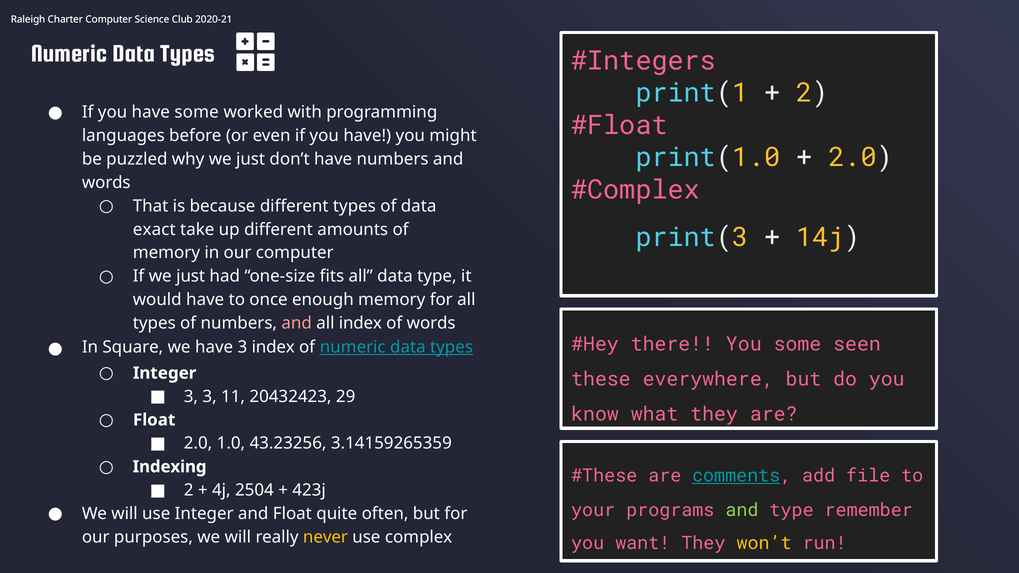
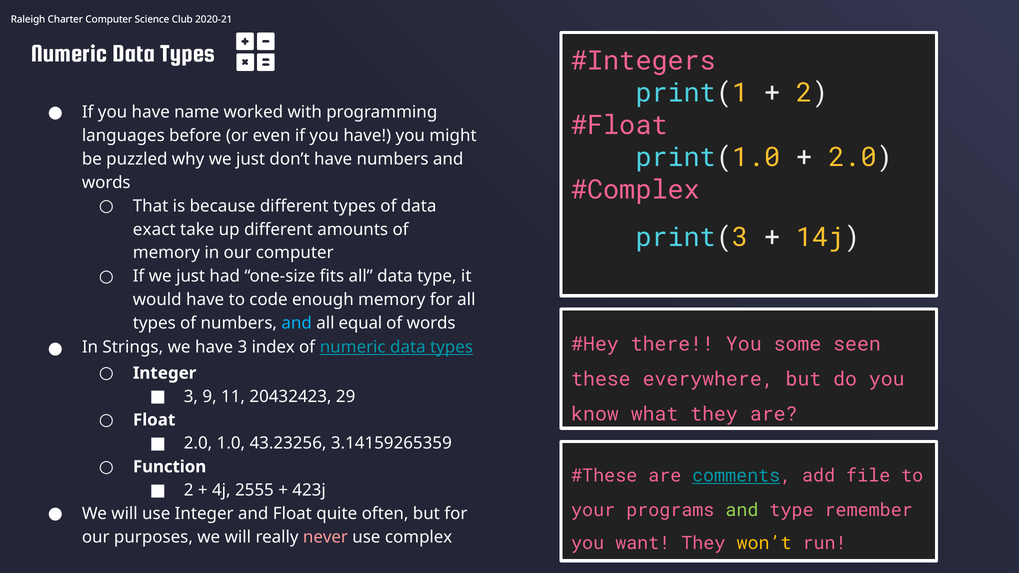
have some: some -> name
once: once -> code
and at (297, 323) colour: pink -> light blue
all index: index -> equal
Square: Square -> Strings
3 3: 3 -> 9
Indexing: Indexing -> Function
2504: 2504 -> 2555
never colour: yellow -> pink
